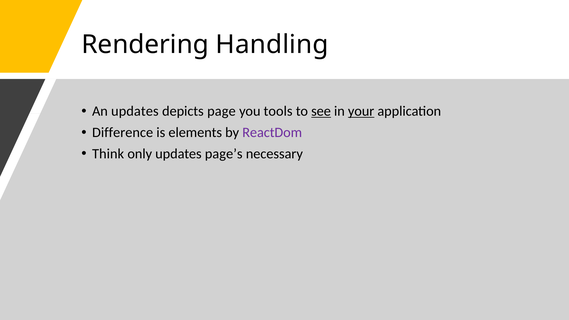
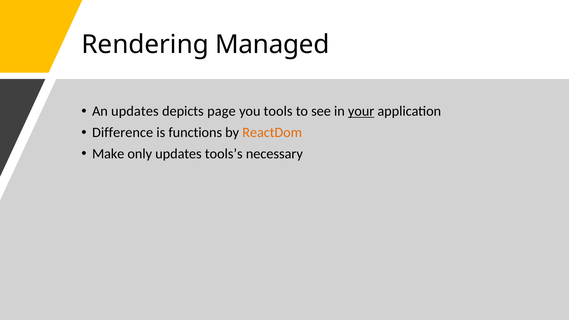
Handling: Handling -> Managed
see underline: present -> none
elements: elements -> functions
ReactDom colour: purple -> orange
Think: Think -> Make
page’s: page’s -> tools’s
